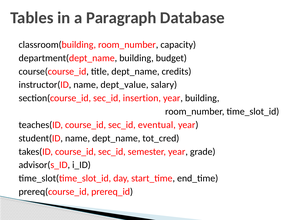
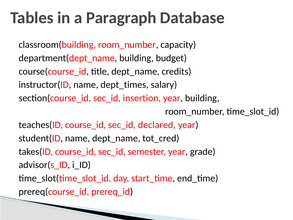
dept_value: dept_value -> dept_times
eventual: eventual -> declared
